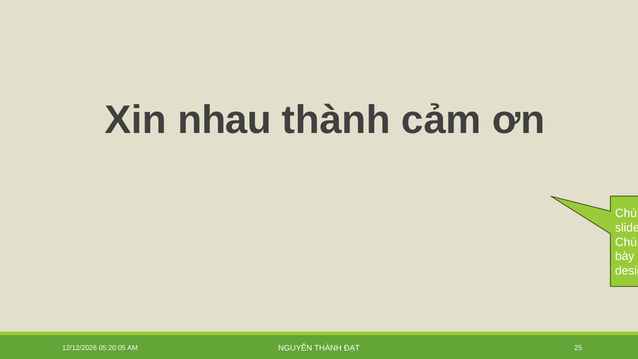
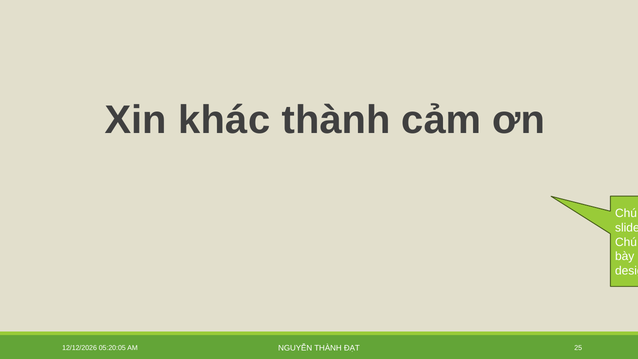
nhau: nhau -> khác
